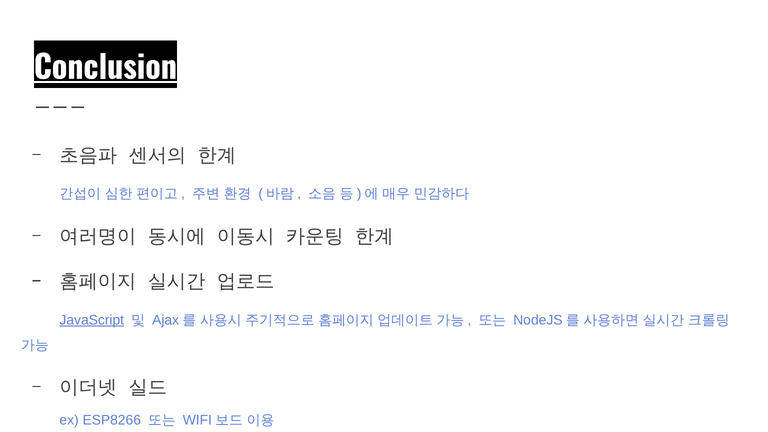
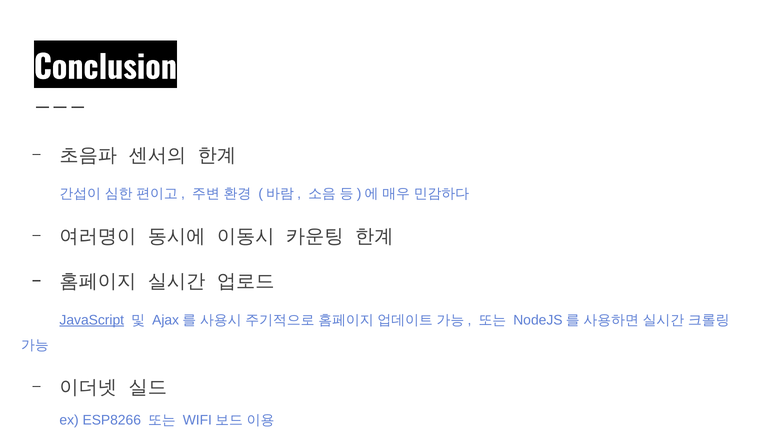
Conclusion underline: present -> none
